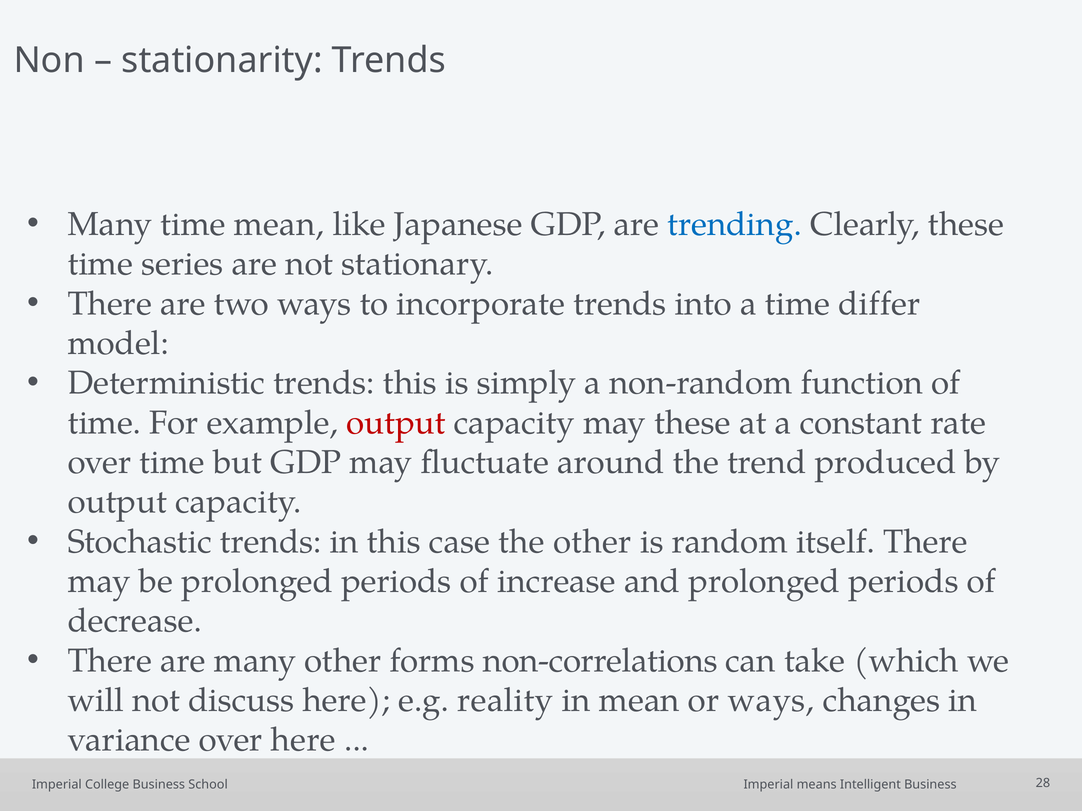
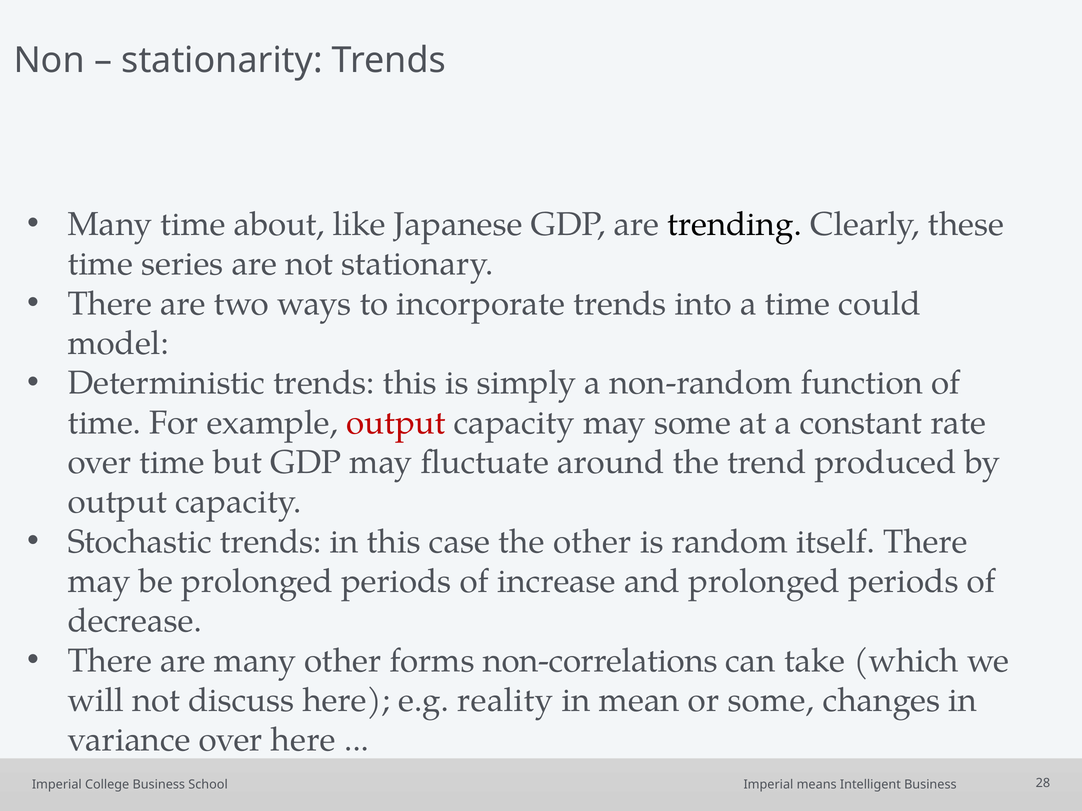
time mean: mean -> about
trending colour: blue -> black
differ: differ -> could
may these: these -> some
or ways: ways -> some
